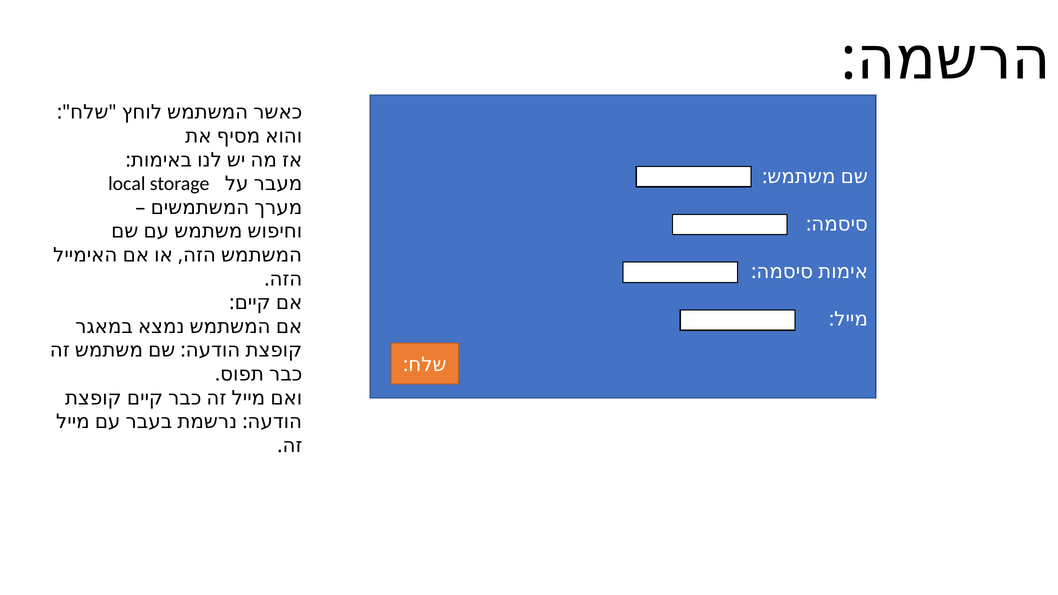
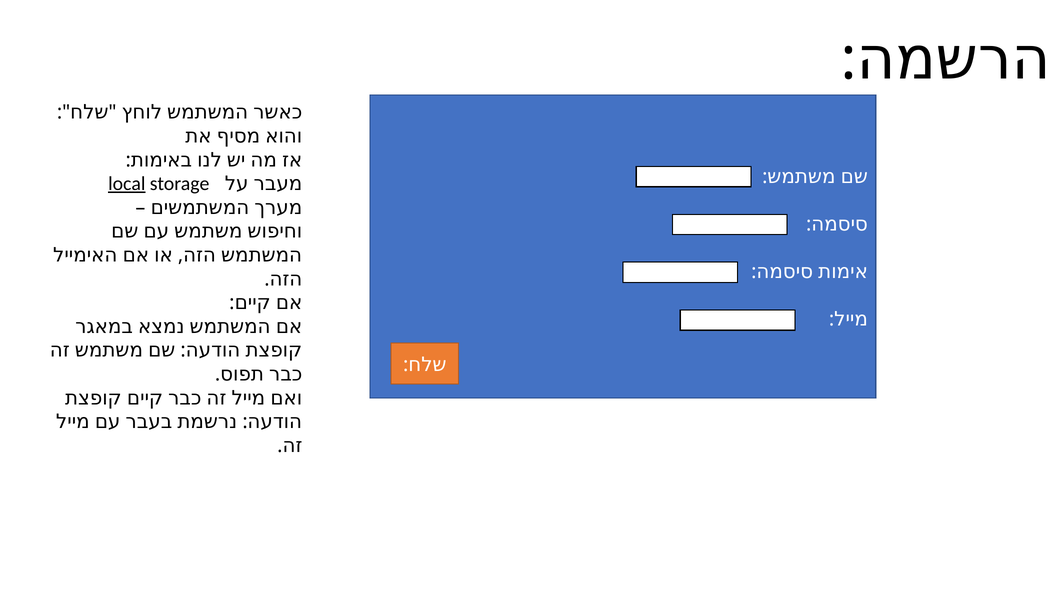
local underline: none -> present
